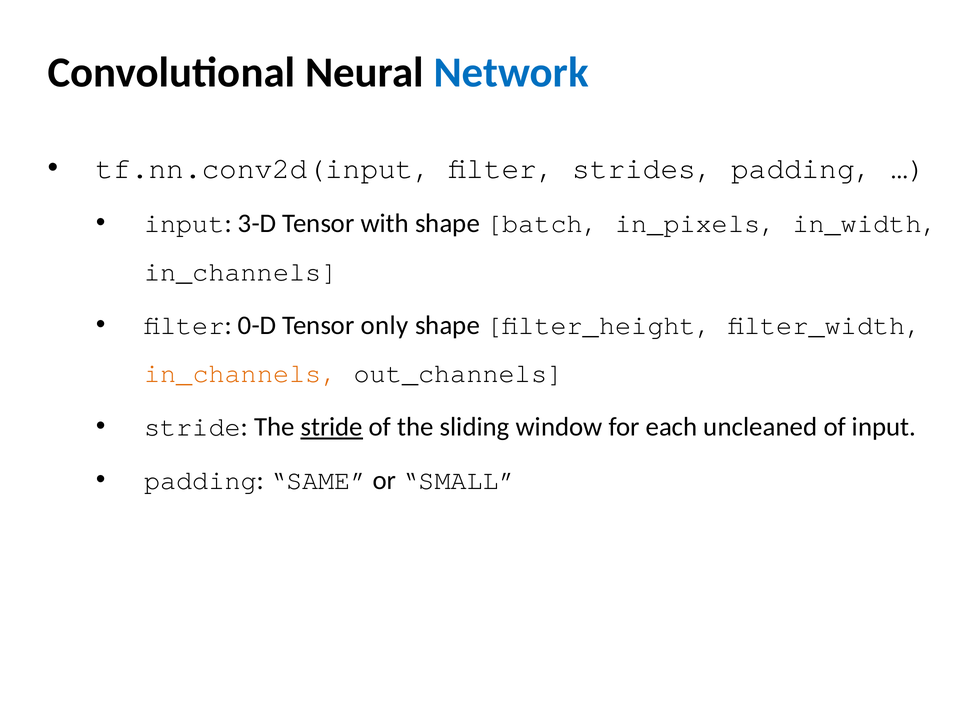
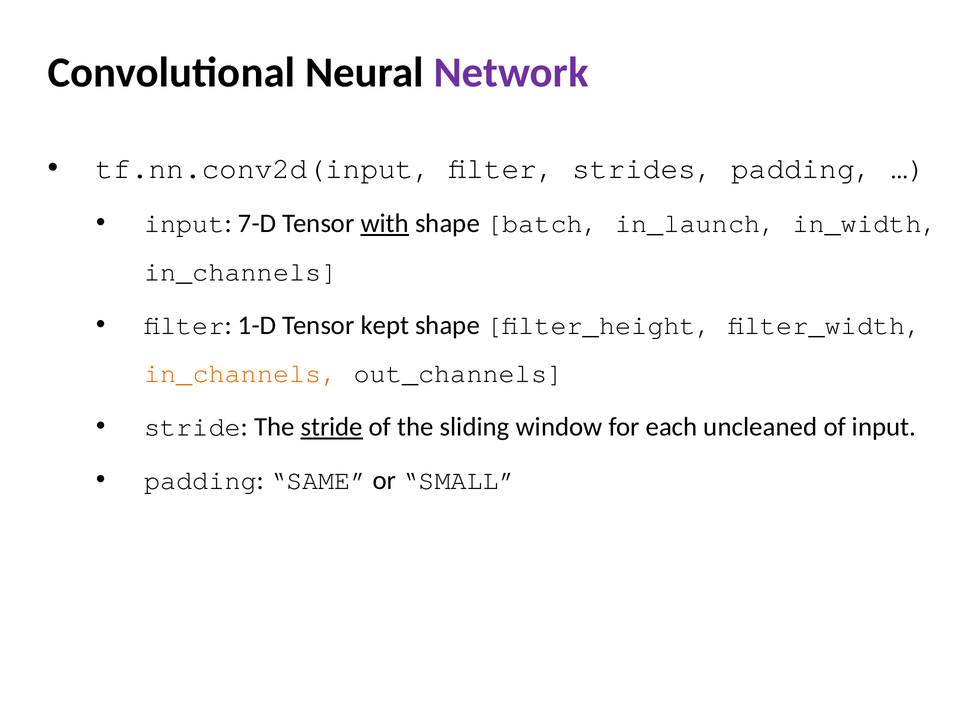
Network colour: blue -> purple
3-D: 3-D -> 7-D
with underline: none -> present
in_pixels: in_pixels -> in_launch
0-D: 0-D -> 1-D
only: only -> kept
